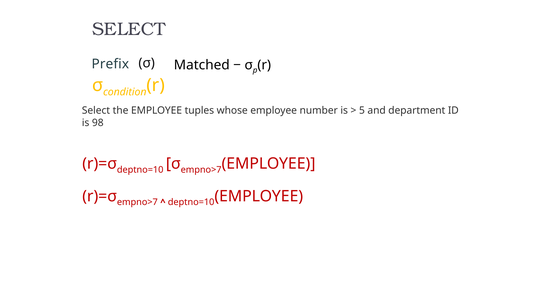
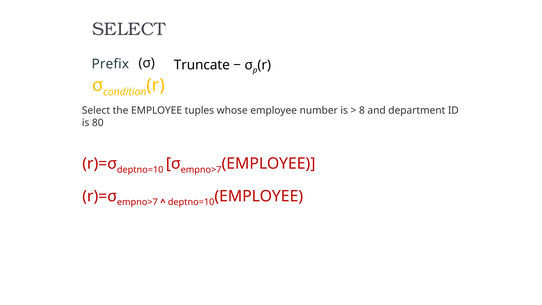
Matched: Matched -> Truncate
5: 5 -> 8
98: 98 -> 80
